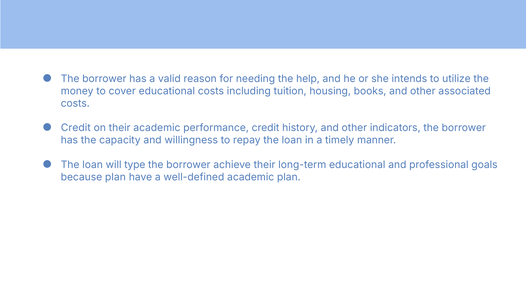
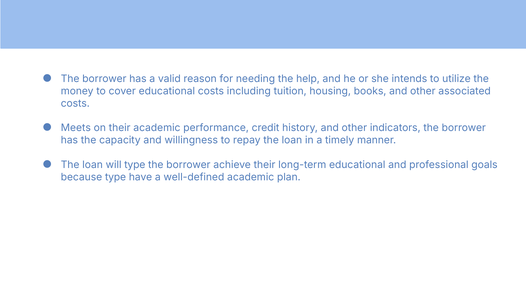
Credit at (76, 128): Credit -> Meets
because plan: plan -> type
